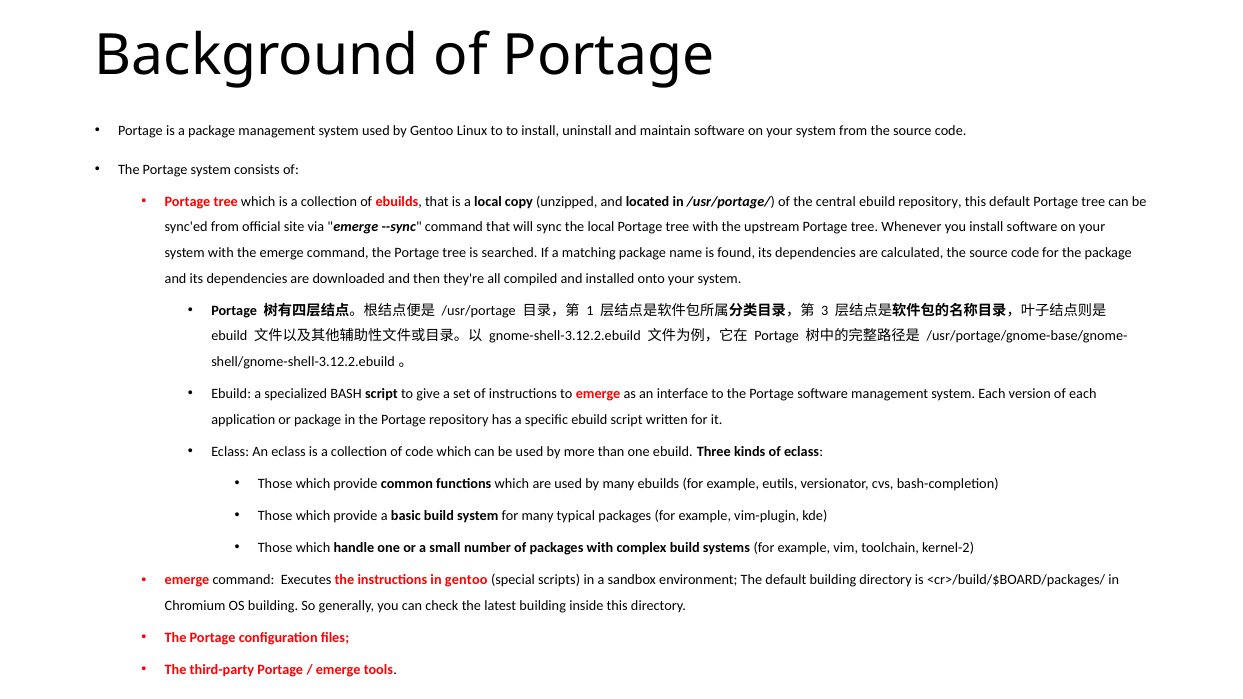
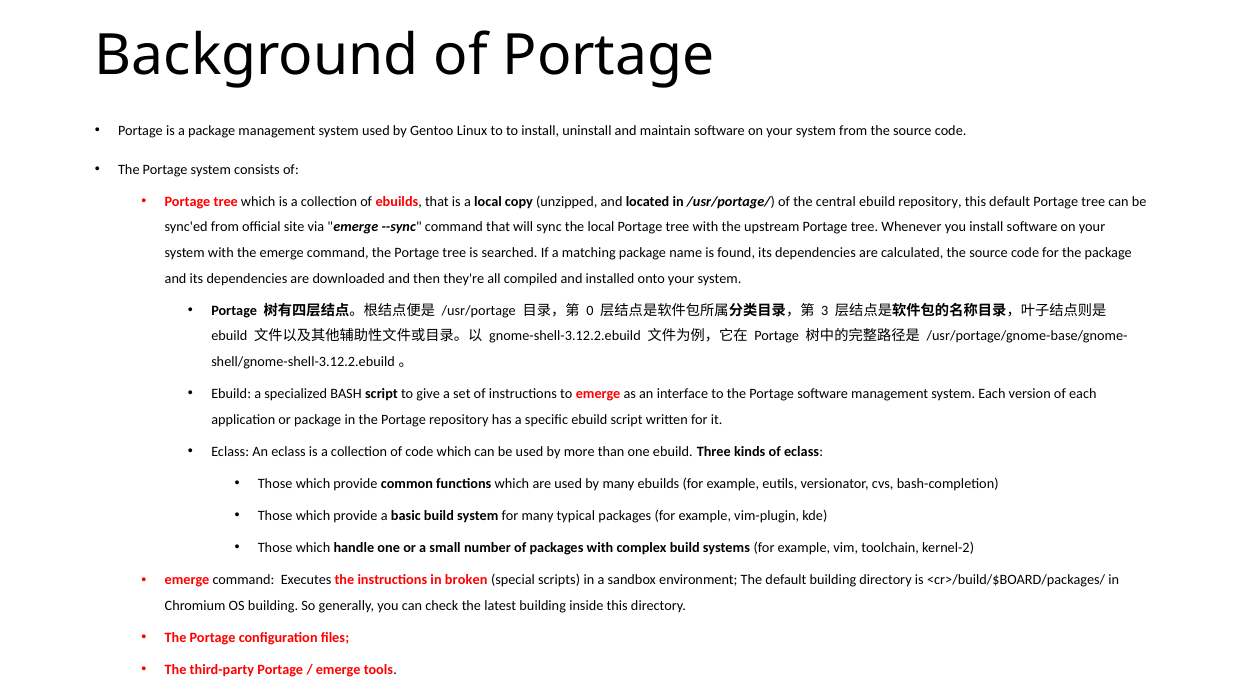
1: 1 -> 0
in gentoo: gentoo -> broken
